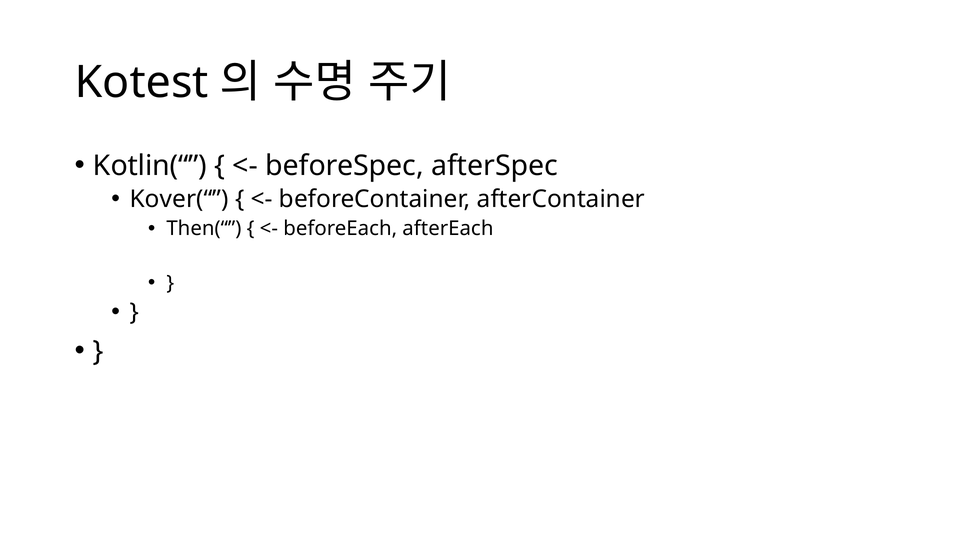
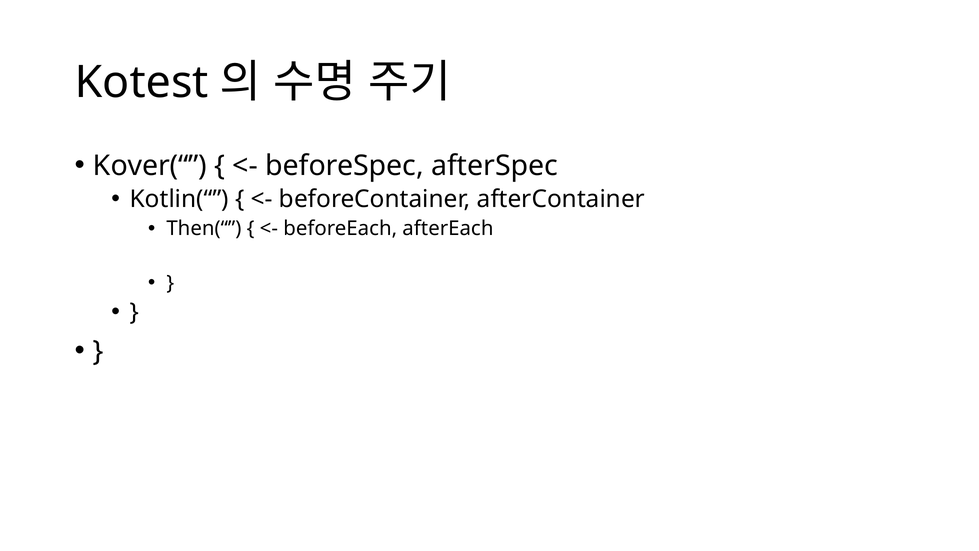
Kotlin(“: Kotlin(“ -> Kover(“
Kover(“: Kover(“ -> Kotlin(“
